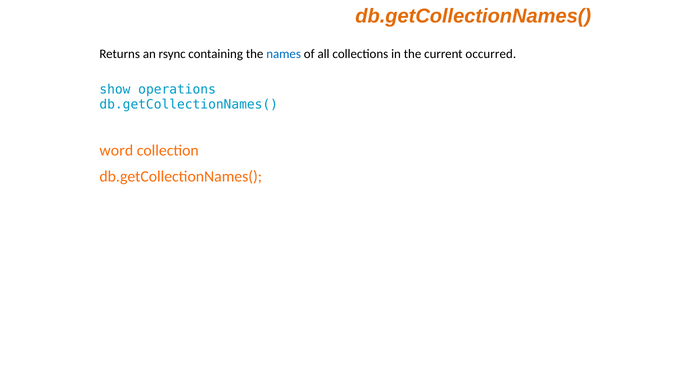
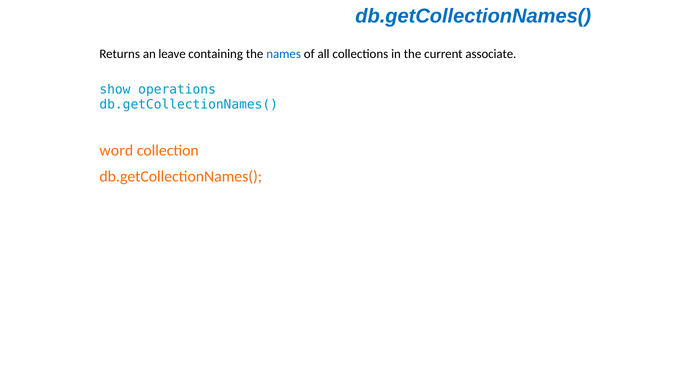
db.getCollectionNames( at (473, 16) colour: orange -> blue
rsync: rsync -> leave
occurred: occurred -> associate
